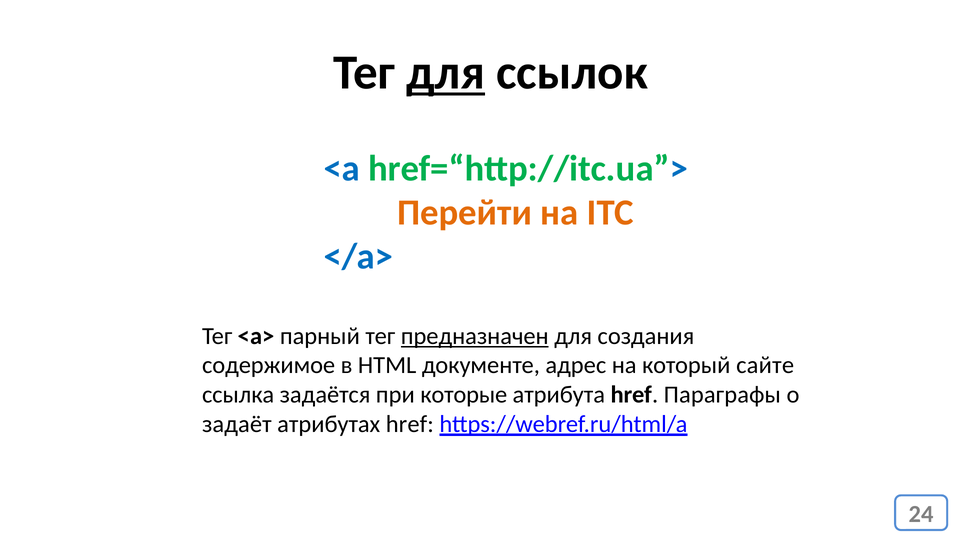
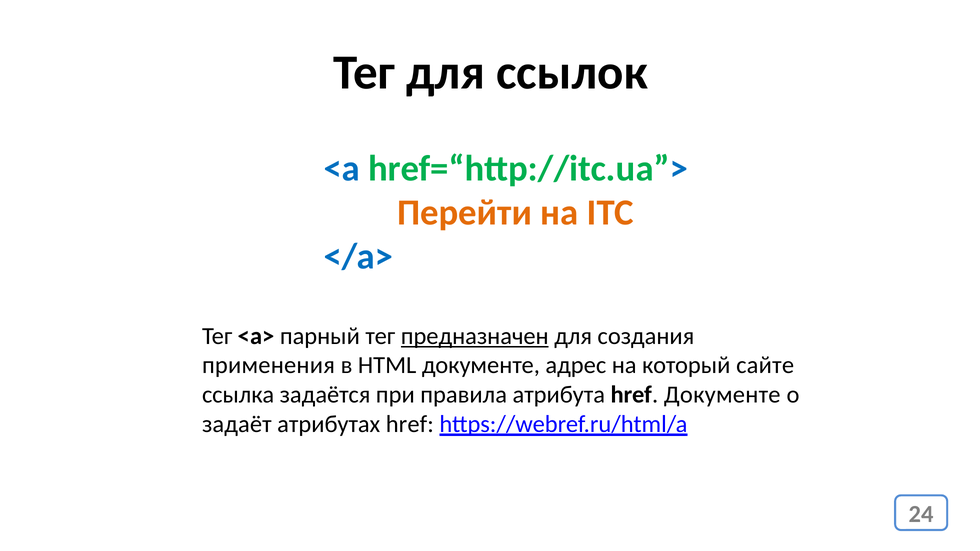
для at (446, 73) underline: present -> none
содержимое: содержимое -> применения
которые: которые -> правила
href Параграфы: Параграфы -> Документе
